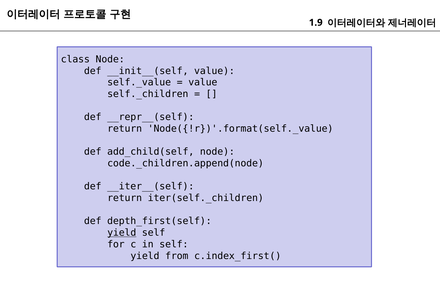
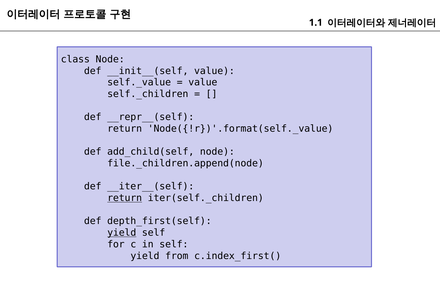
1.9: 1.9 -> 1.1
code._children.append(node: code._children.append(node -> file._children.append(node
return at (125, 198) underline: none -> present
